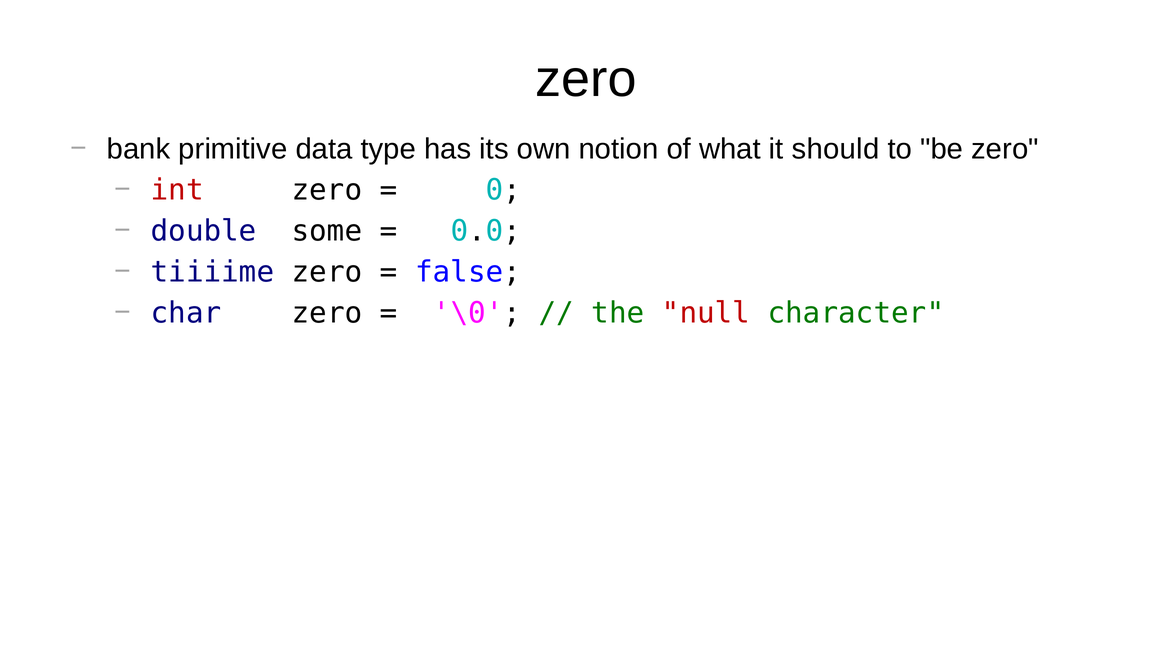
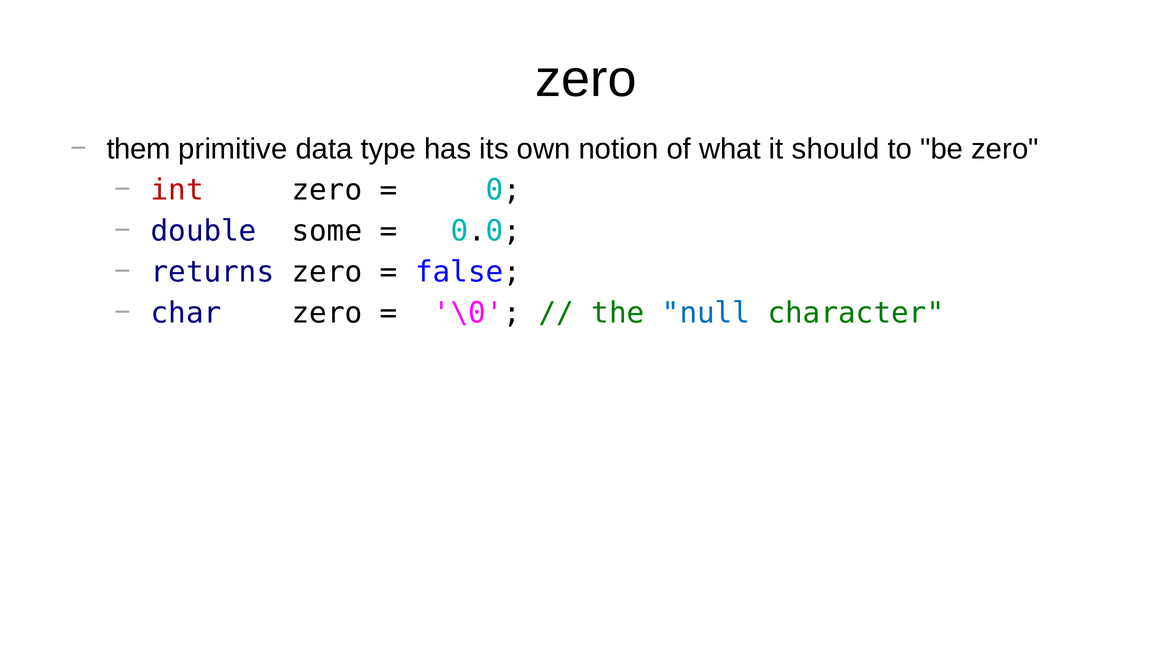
bank: bank -> them
tiiiime: tiiiime -> returns
null colour: red -> blue
